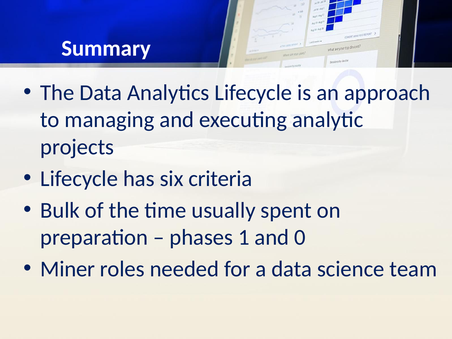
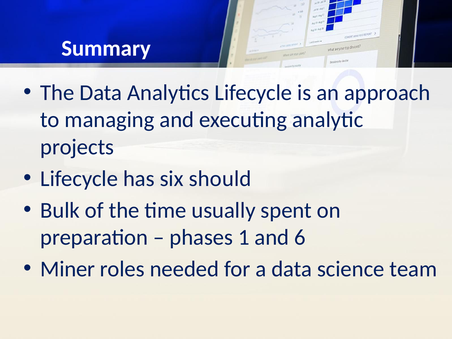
criteria: criteria -> should
0: 0 -> 6
